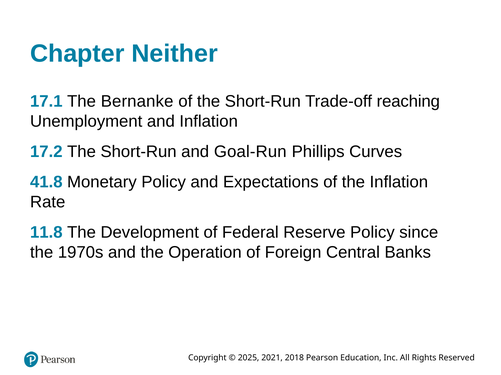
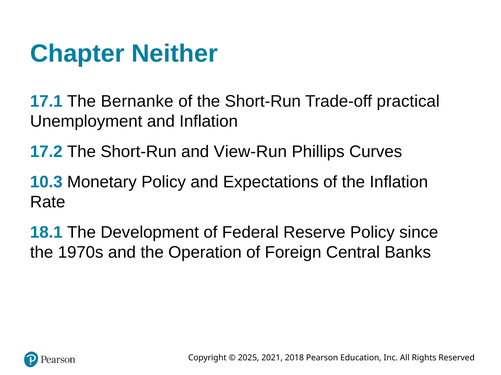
reaching: reaching -> practical
Goal-Run: Goal-Run -> View-Run
41.8: 41.8 -> 10.3
11.8: 11.8 -> 18.1
